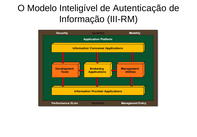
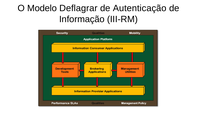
Inteligível: Inteligível -> Deflagrar
